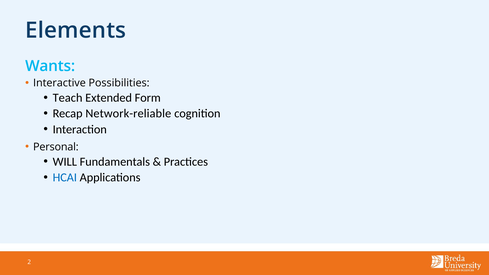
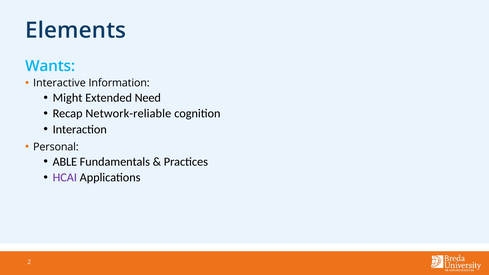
Possibilities: Possibilities -> Information
Teach: Teach -> Might
Form: Form -> Need
WILL: WILL -> ABLE
HCAI colour: blue -> purple
